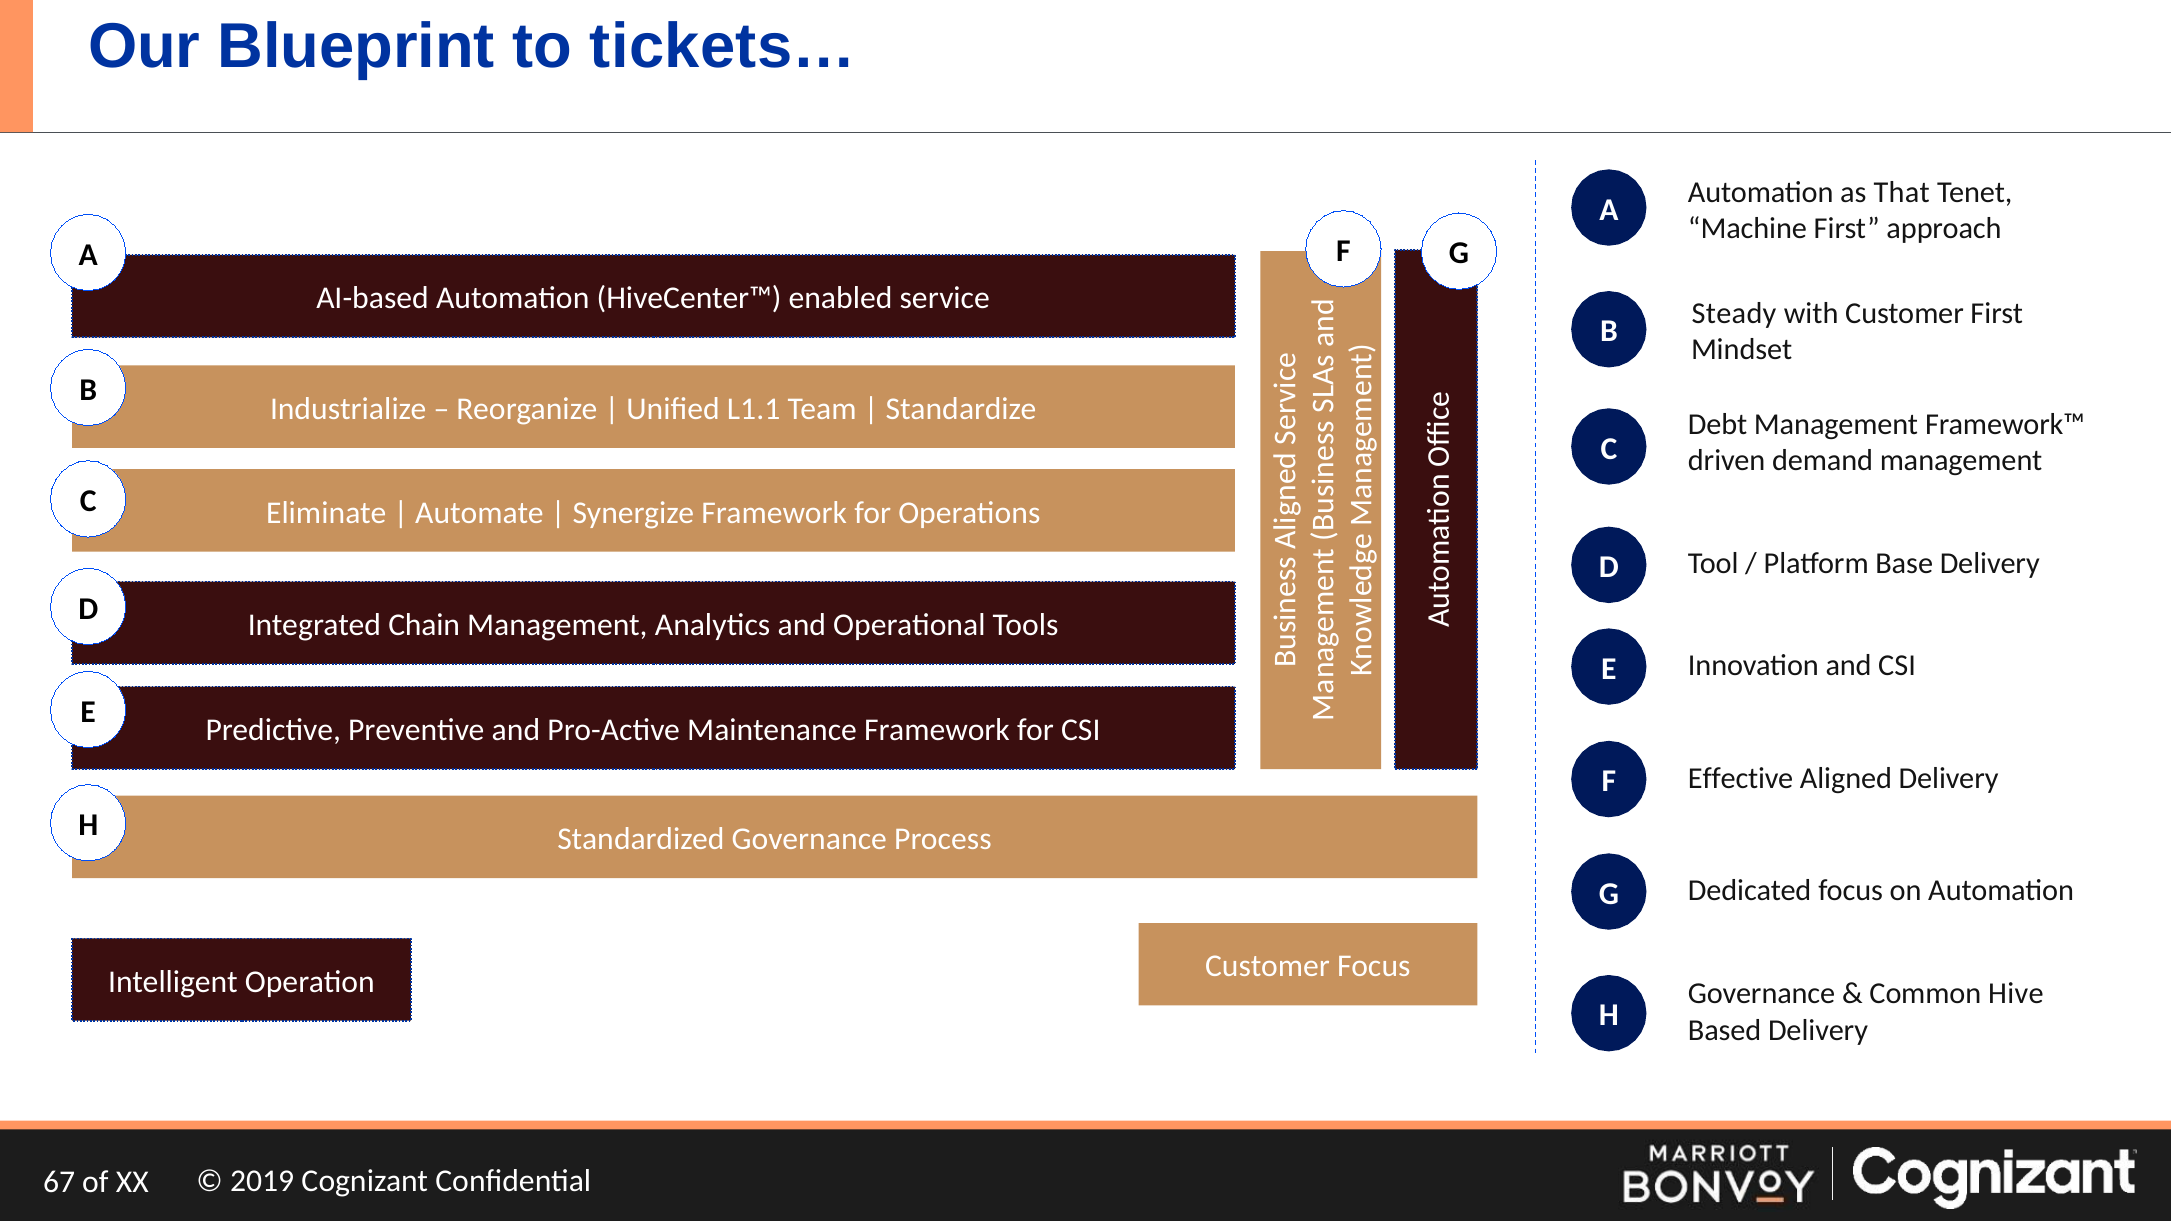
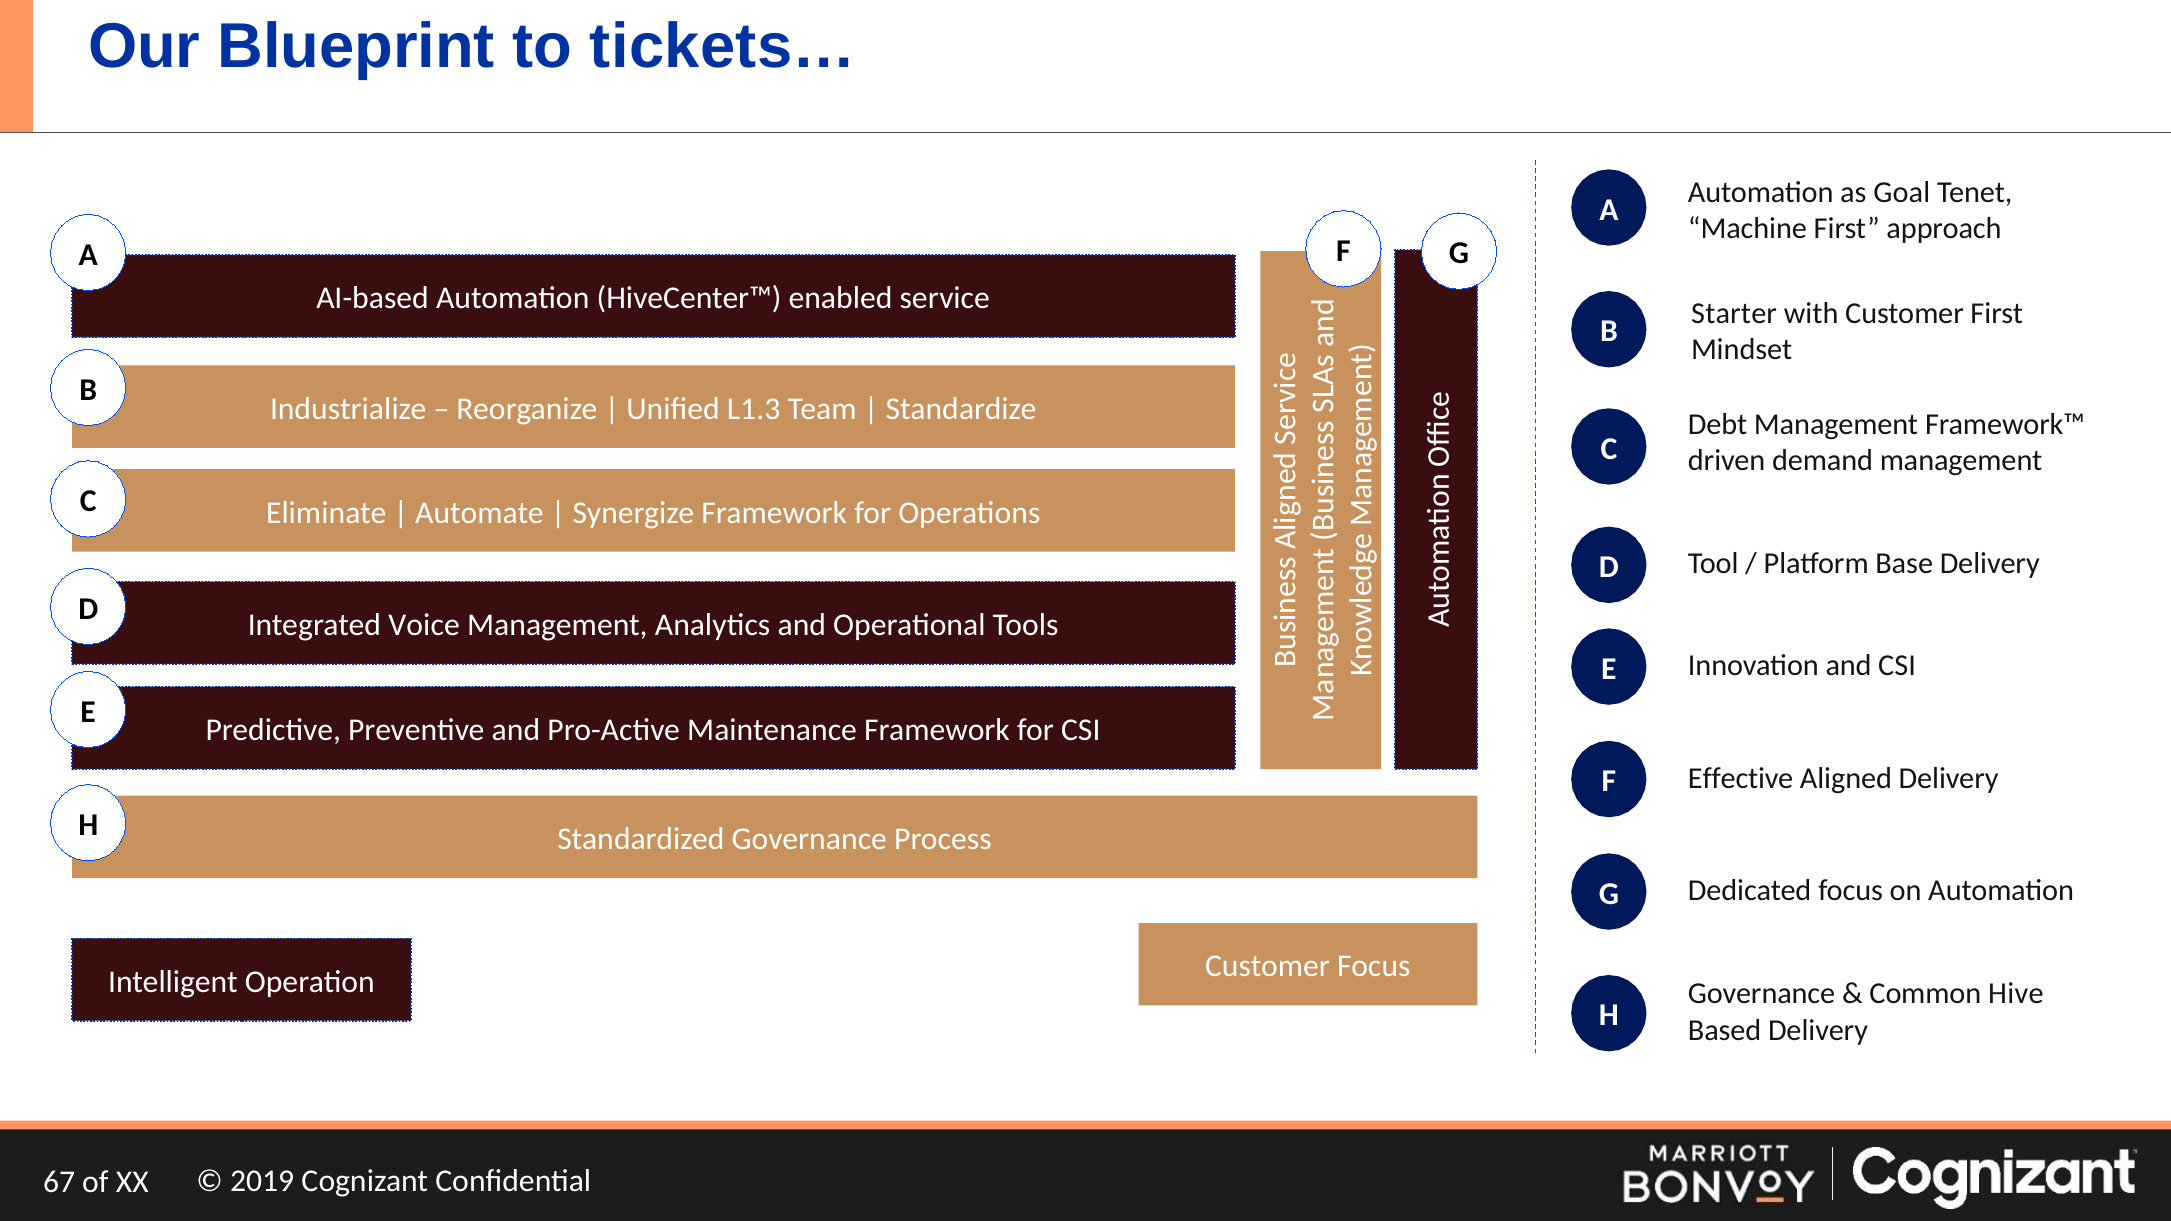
That: That -> Goal
Steady: Steady -> Starter
L1.1: L1.1 -> L1.3
Chain: Chain -> Voice
